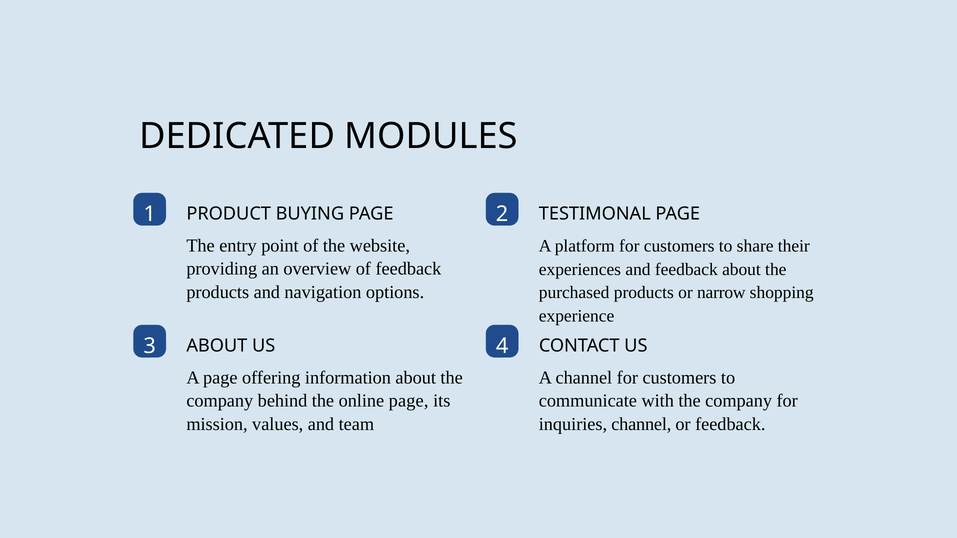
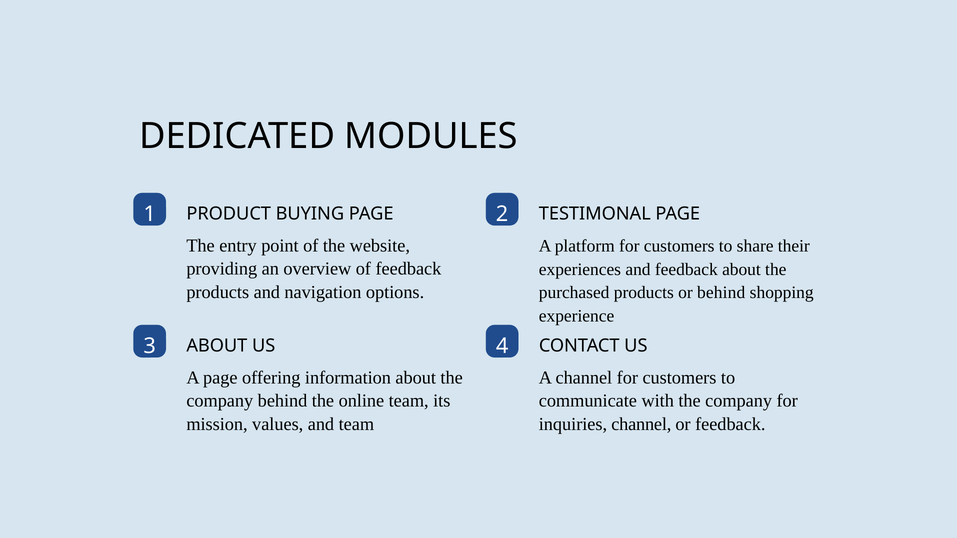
or narrow: narrow -> behind
online page: page -> team
